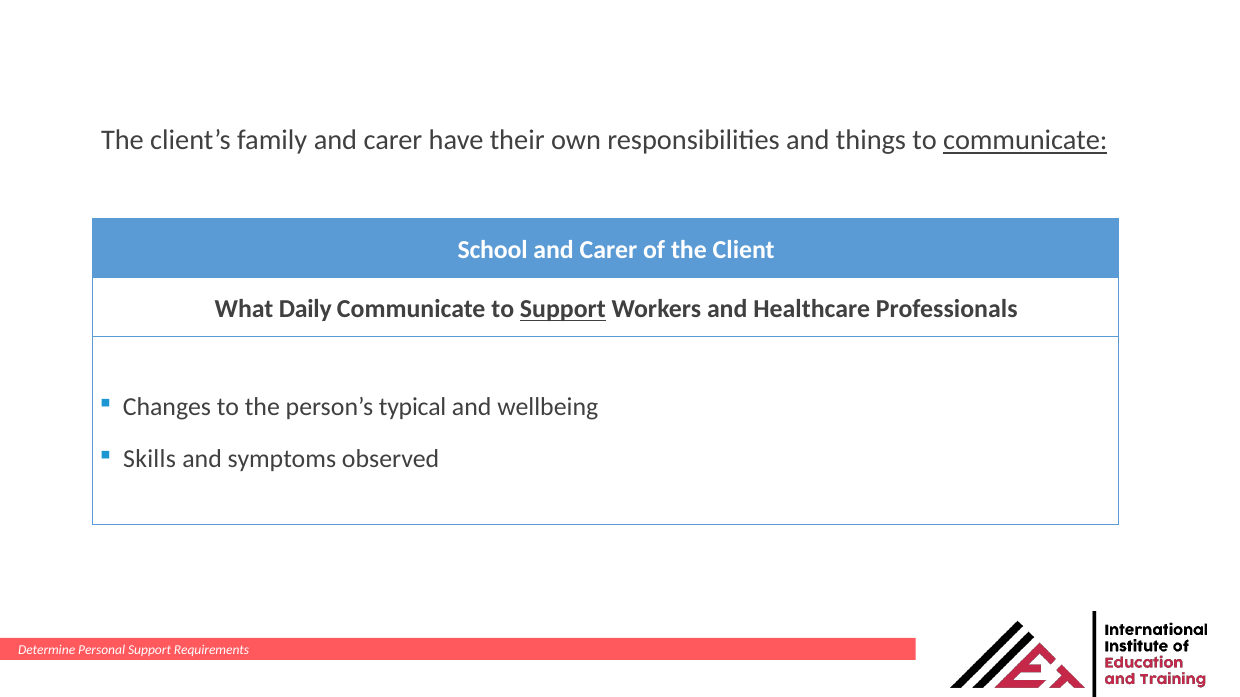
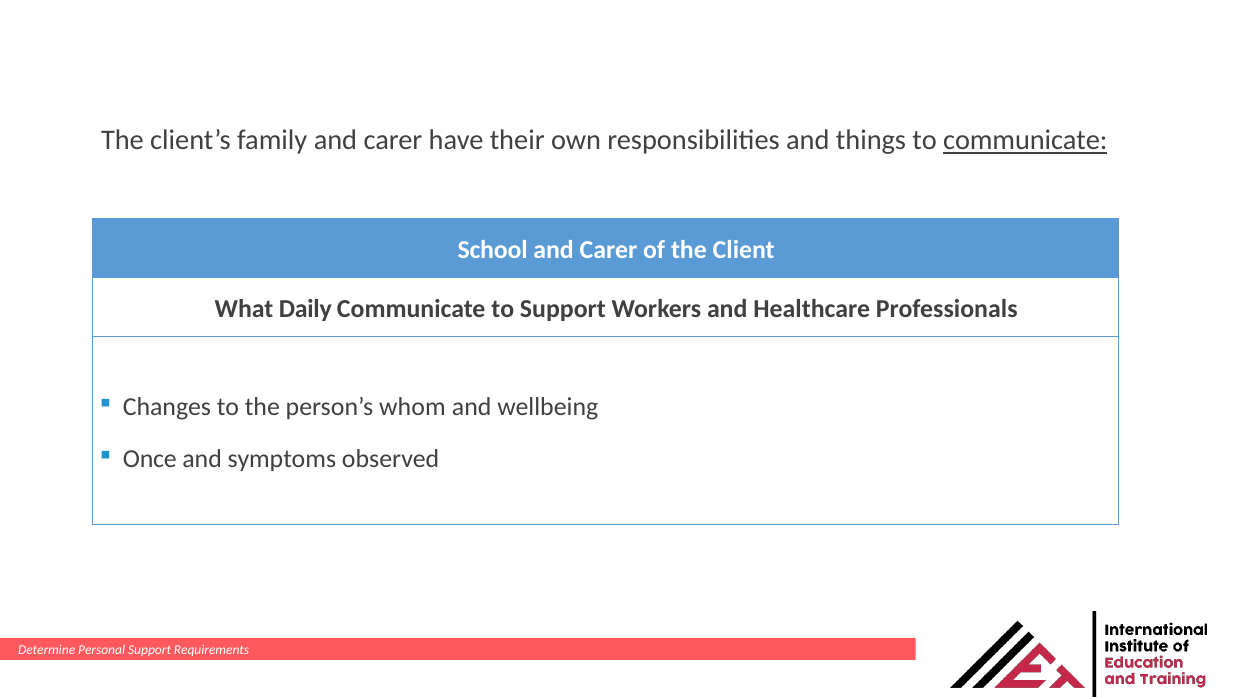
Support at (563, 310) underline: present -> none
typical: typical -> whom
Skills: Skills -> Once
